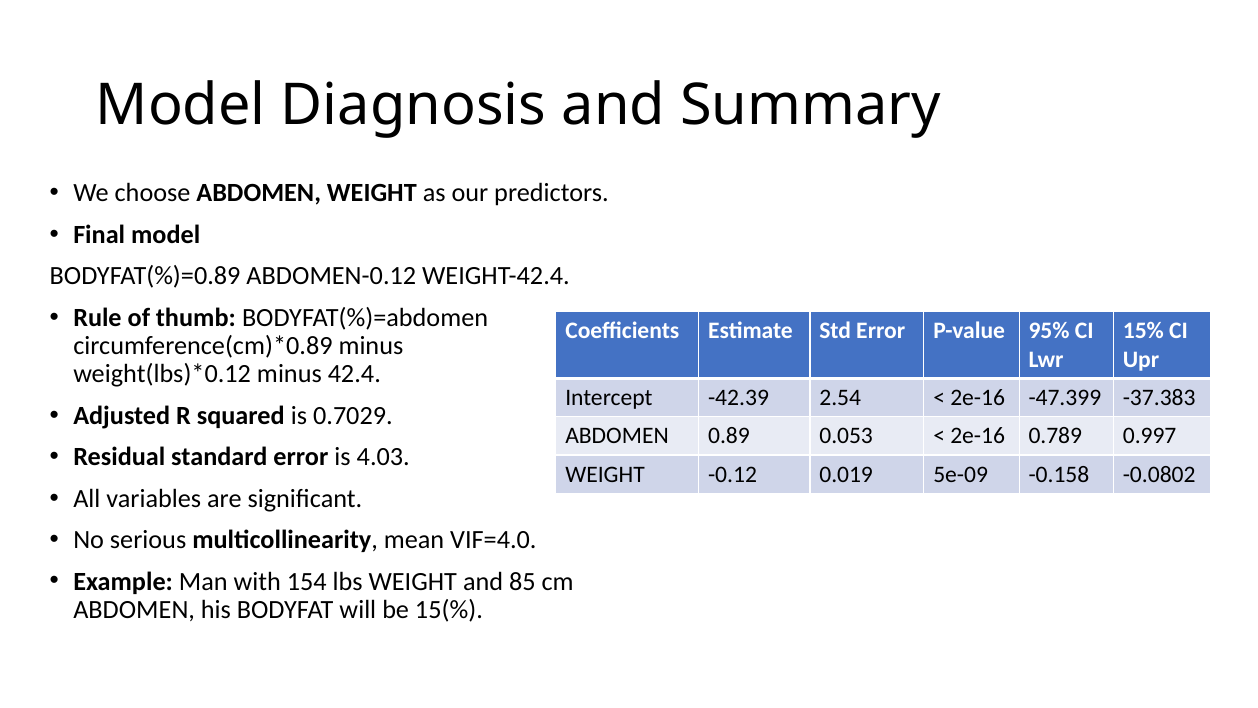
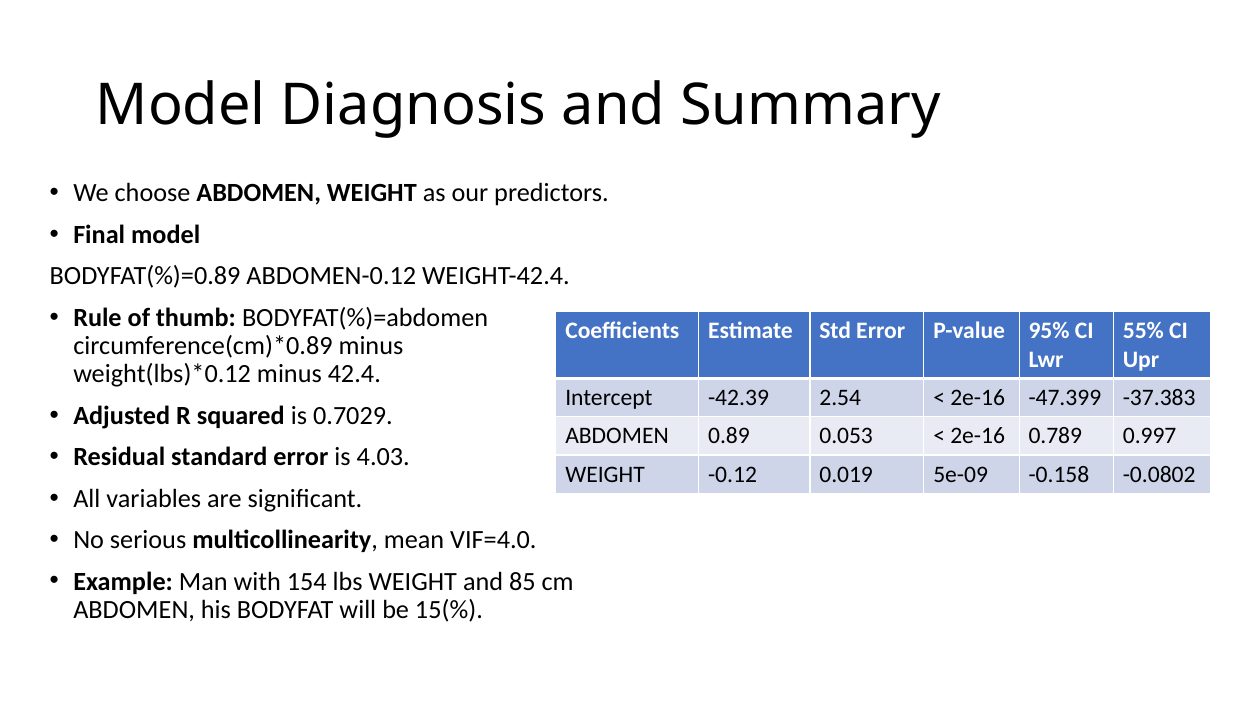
15%: 15% -> 55%
